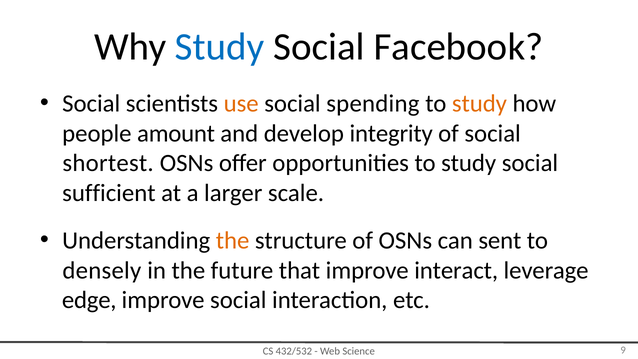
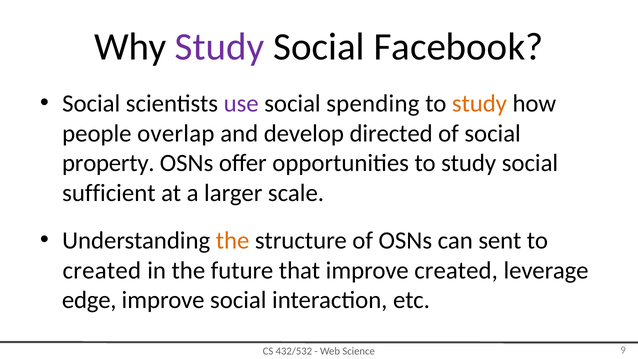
Study at (220, 47) colour: blue -> purple
use colour: orange -> purple
amount: amount -> overlap
integrity: integrity -> directed
shortest: shortest -> property
densely at (102, 270): densely -> created
improve interact: interact -> created
